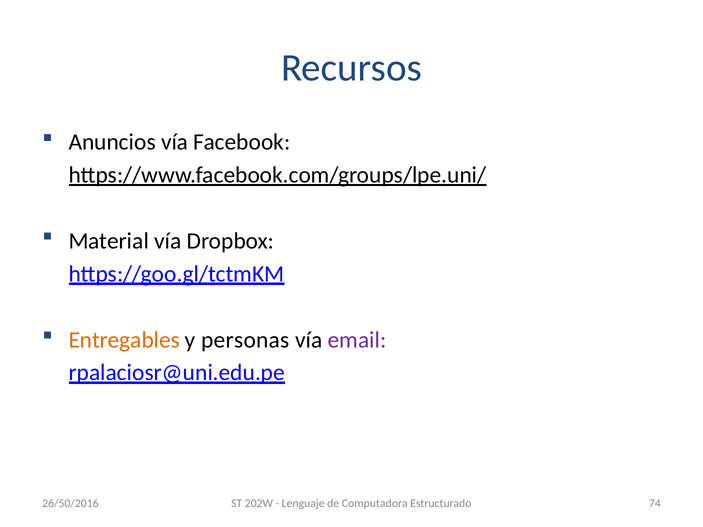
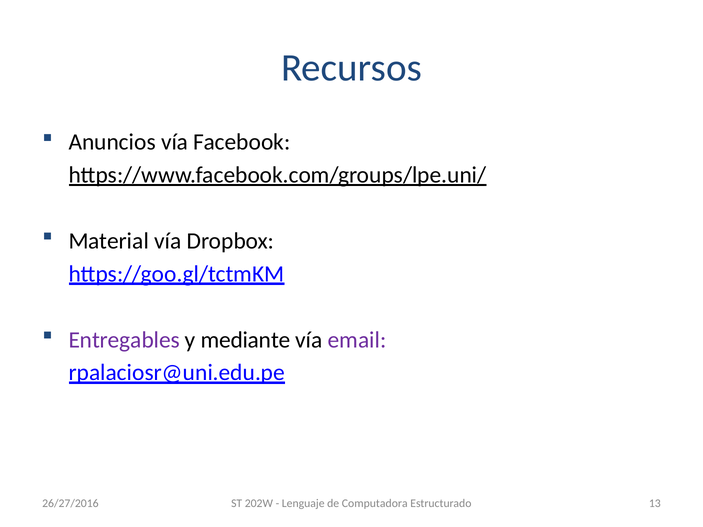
Entregables colour: orange -> purple
personas: personas -> mediante
74: 74 -> 13
26/50/2016: 26/50/2016 -> 26/27/2016
